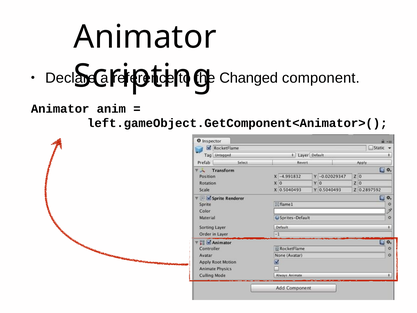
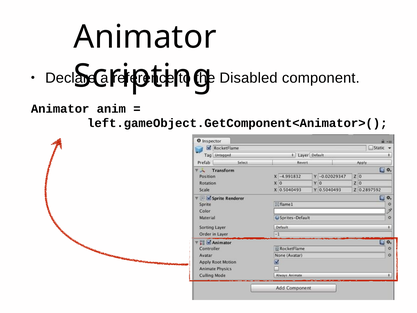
Changed: Changed -> Disabled
